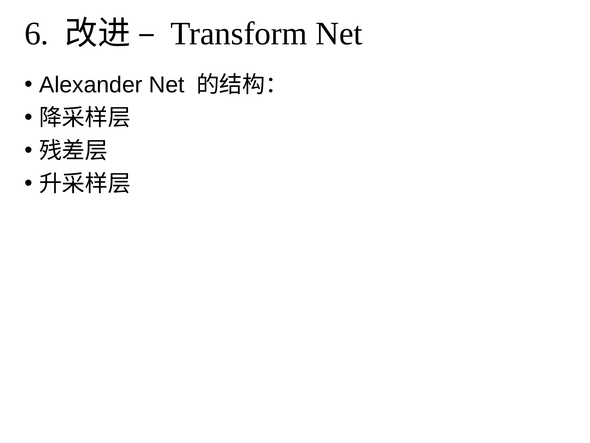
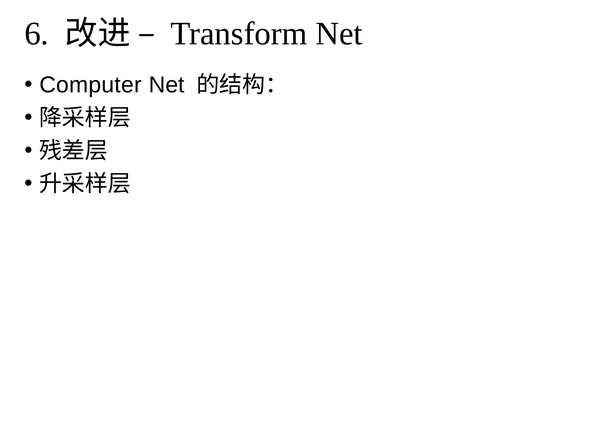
Alexander: Alexander -> Computer
